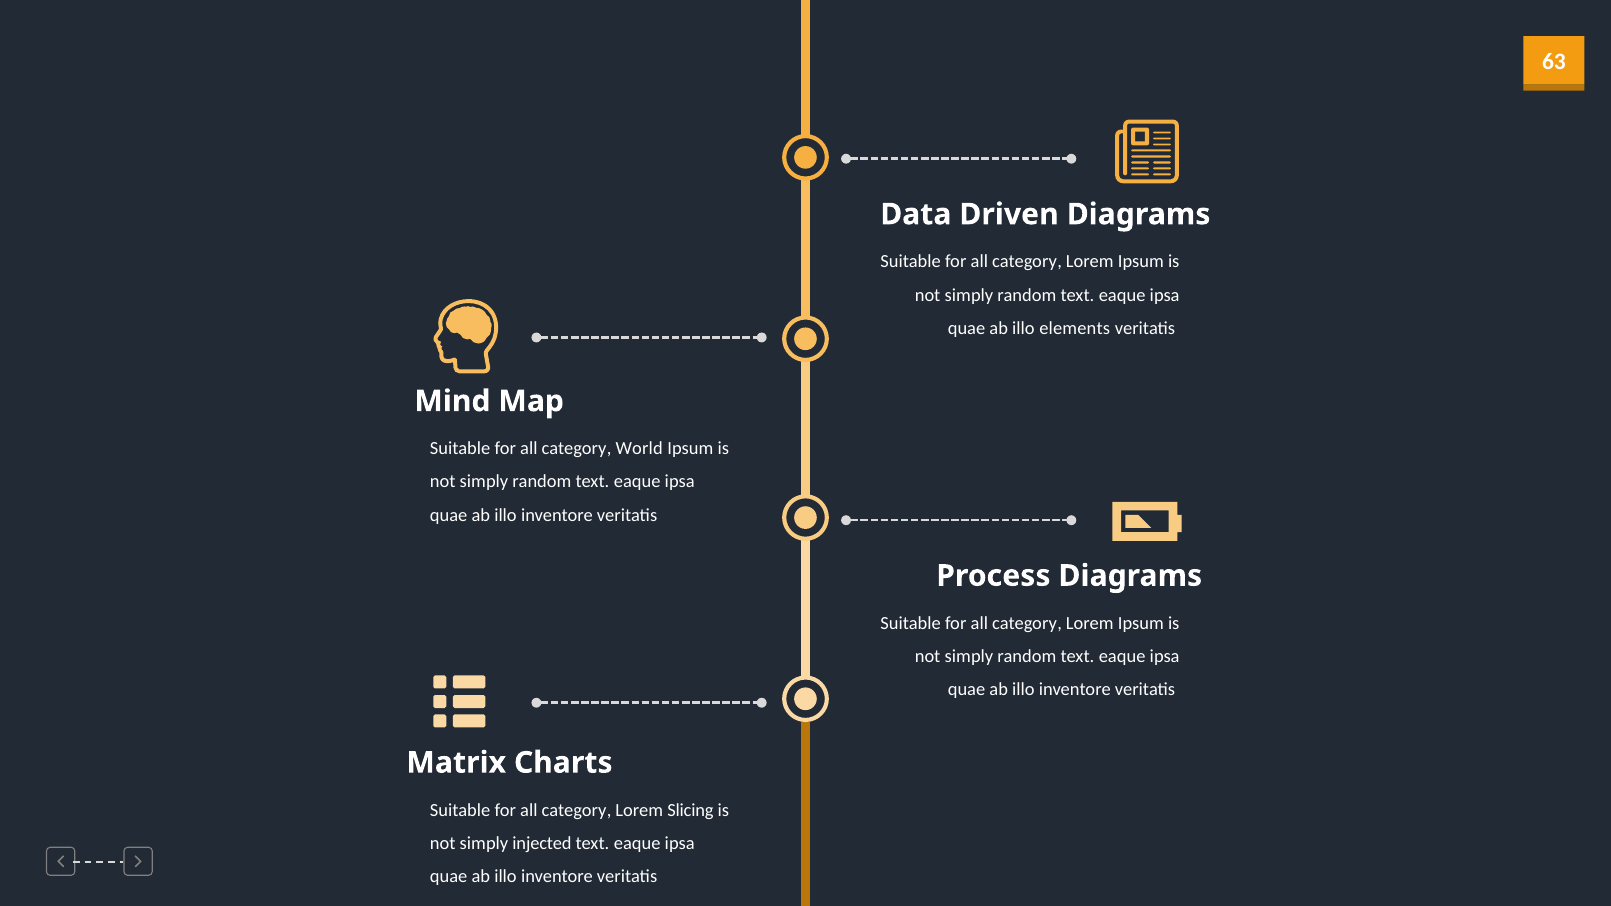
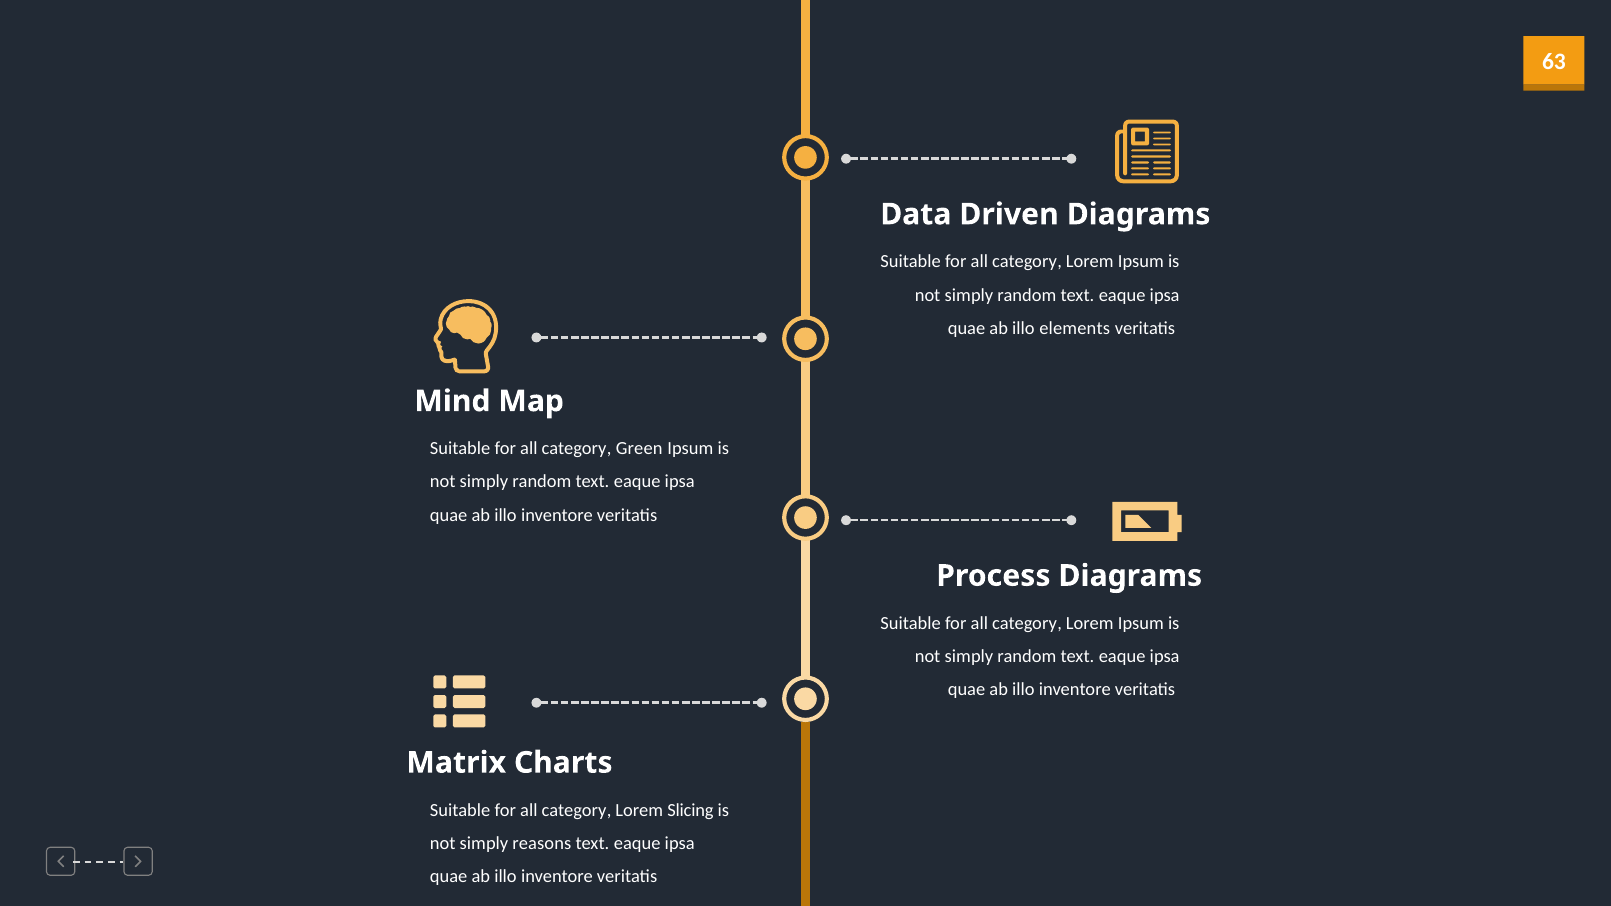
World: World -> Green
injected: injected -> reasons
